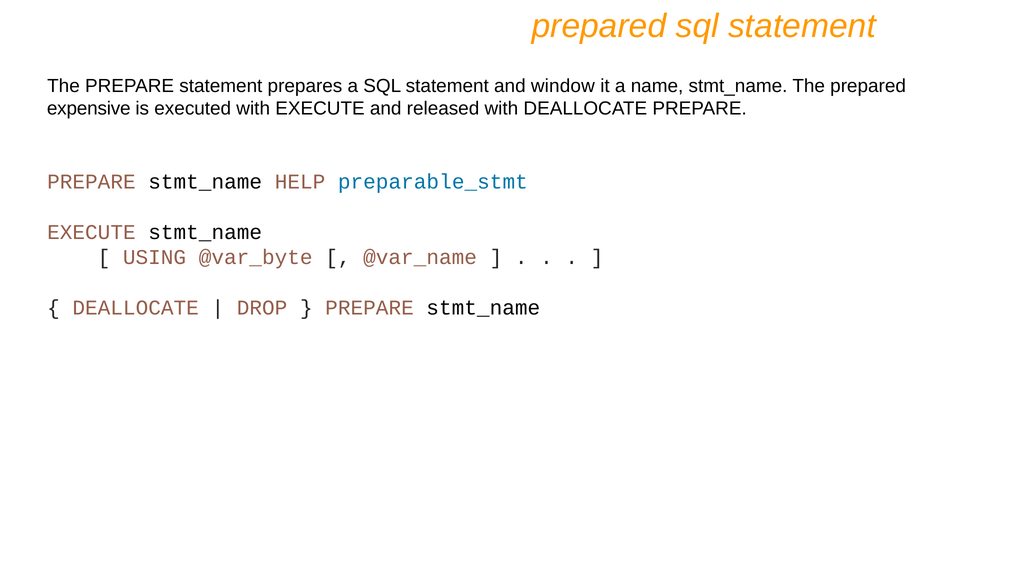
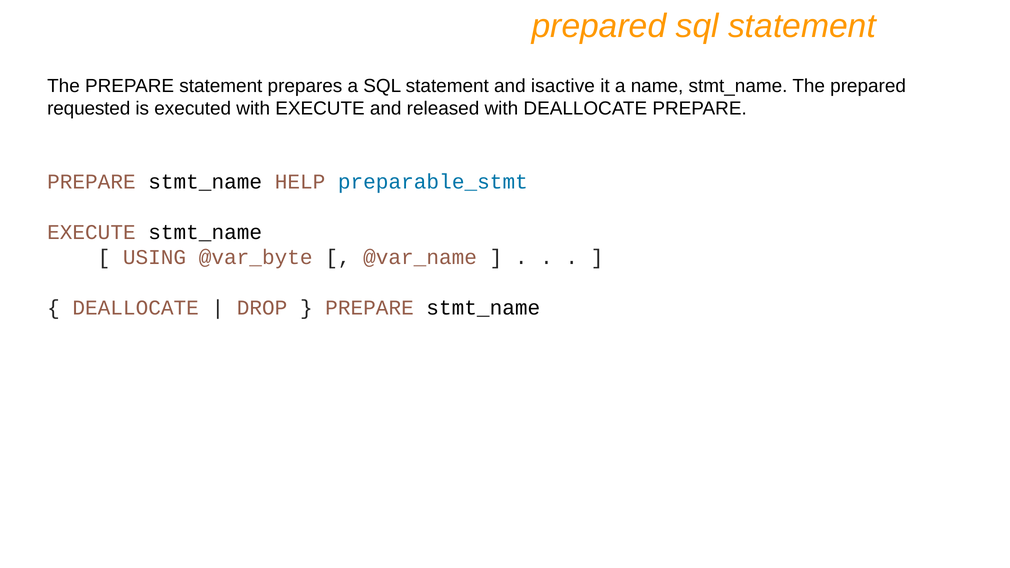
window: window -> isactive
expensive: expensive -> requested
